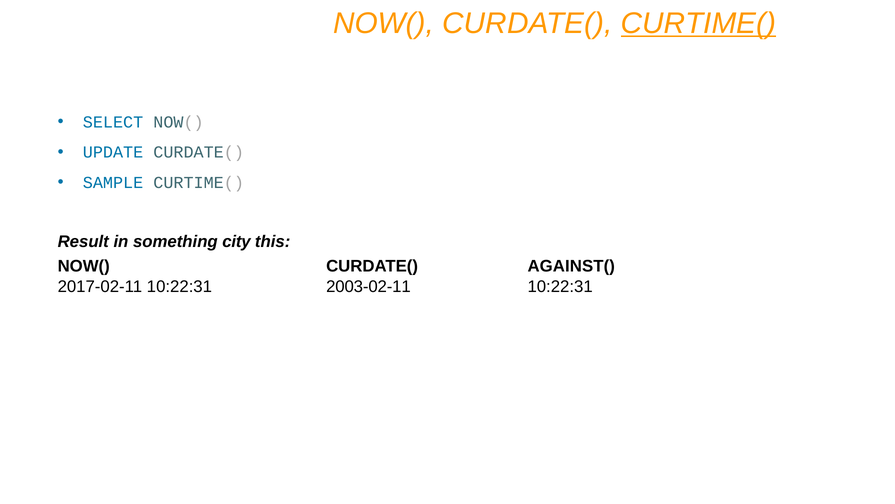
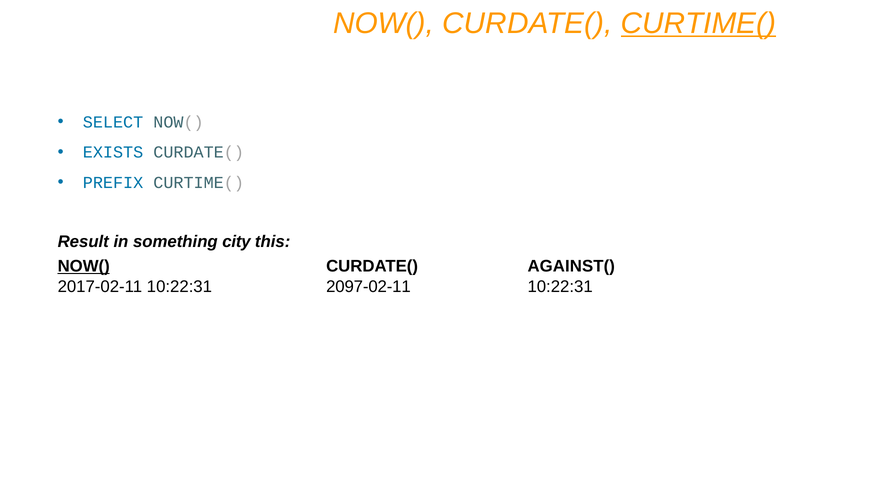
UPDATE: UPDATE -> EXISTS
SAMPLE: SAMPLE -> PREFIX
NOW( at (84, 266) underline: none -> present
2003-02-11: 2003-02-11 -> 2097-02-11
